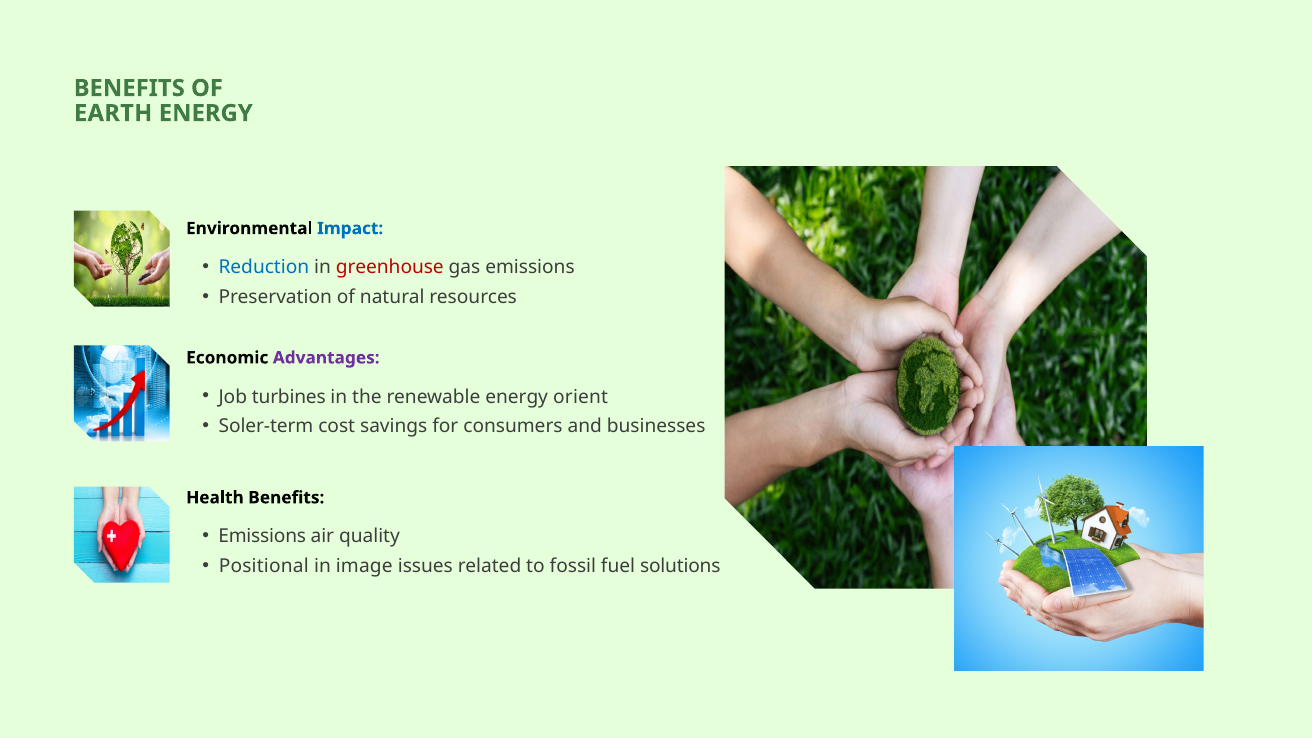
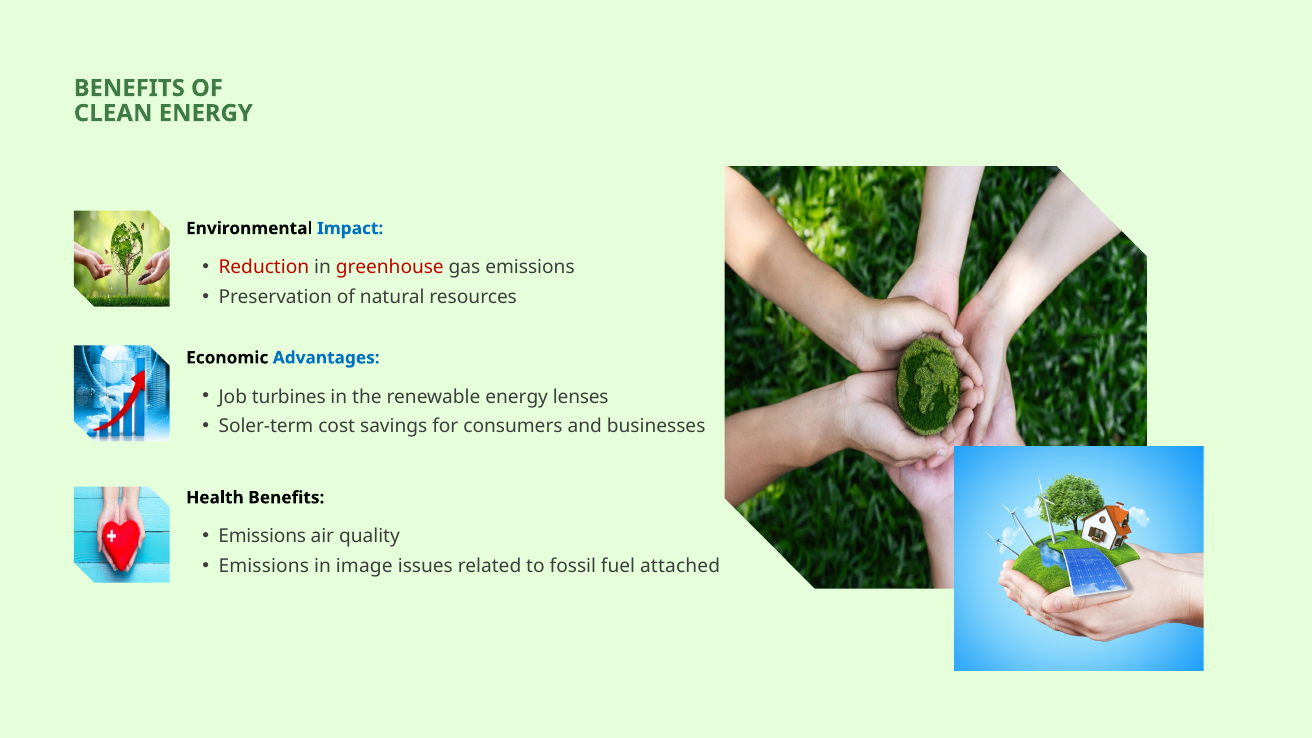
EARTH: EARTH -> CLEAN
Reduction colour: blue -> red
Advantages colour: purple -> blue
orient: orient -> lenses
Positional at (264, 566): Positional -> Emissions
solutions: solutions -> attached
